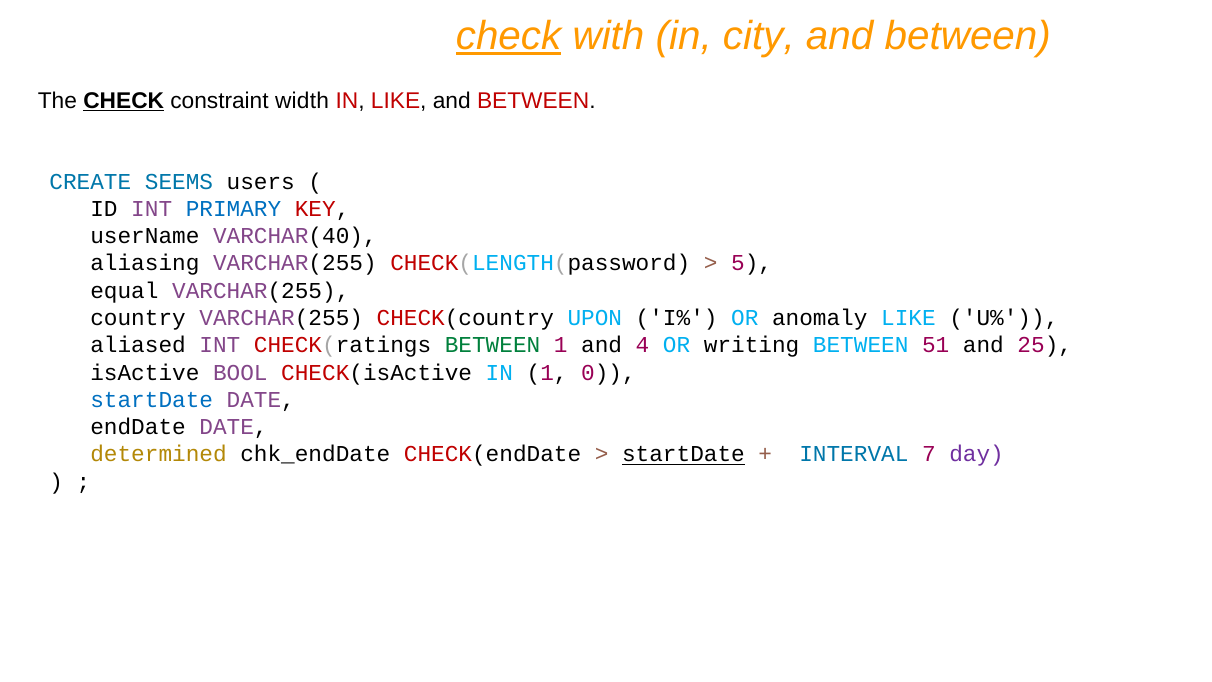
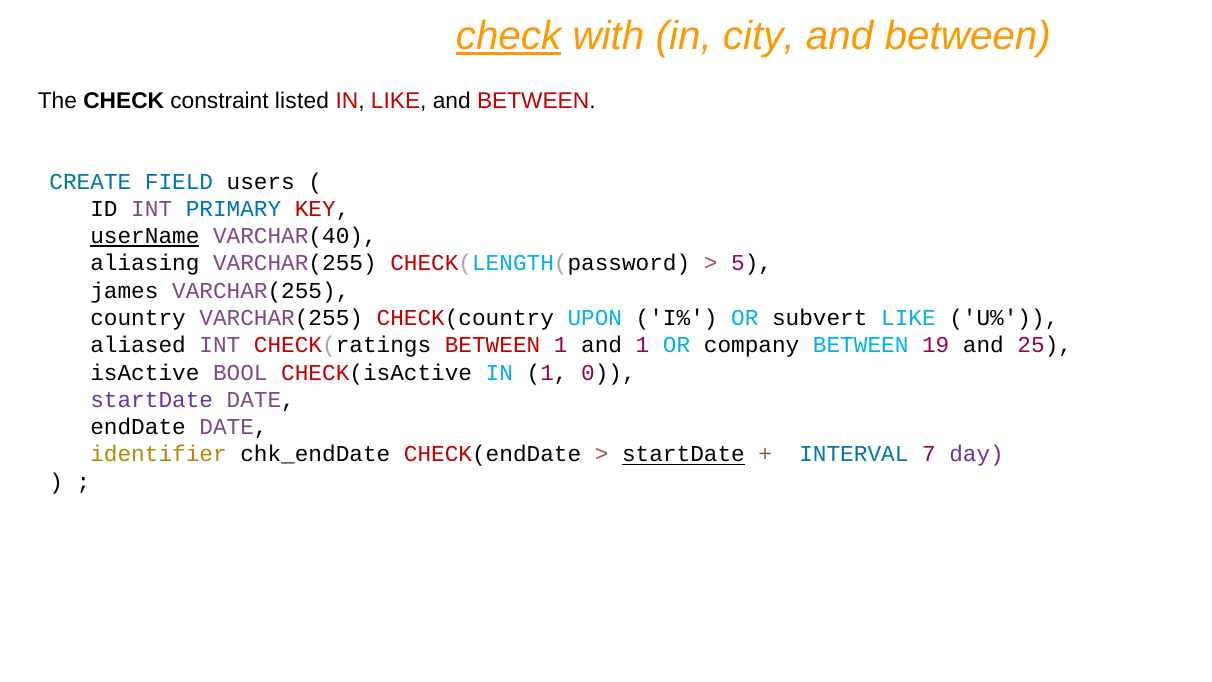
CHECK at (124, 101) underline: present -> none
width: width -> listed
SEEMS: SEEMS -> FIELD
userName underline: none -> present
equal: equal -> james
anomaly: anomaly -> subvert
BETWEEN at (493, 345) colour: green -> red
and 4: 4 -> 1
writing: writing -> company
51: 51 -> 19
startDate at (152, 400) colour: blue -> purple
determined: determined -> identifier
